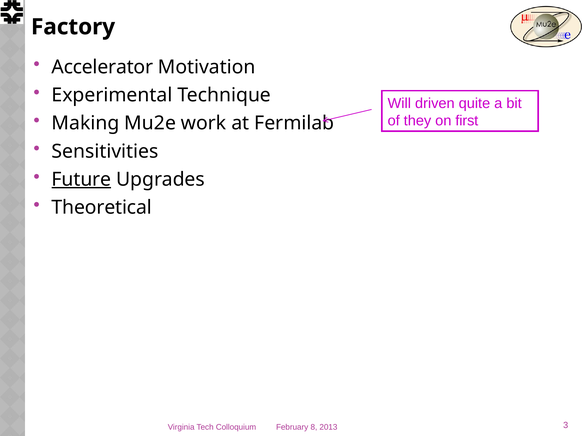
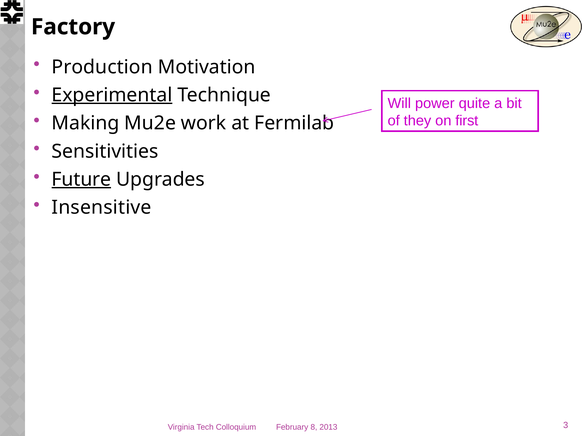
Accelerator: Accelerator -> Production
Experimental underline: none -> present
driven: driven -> power
Theoretical: Theoretical -> Insensitive
